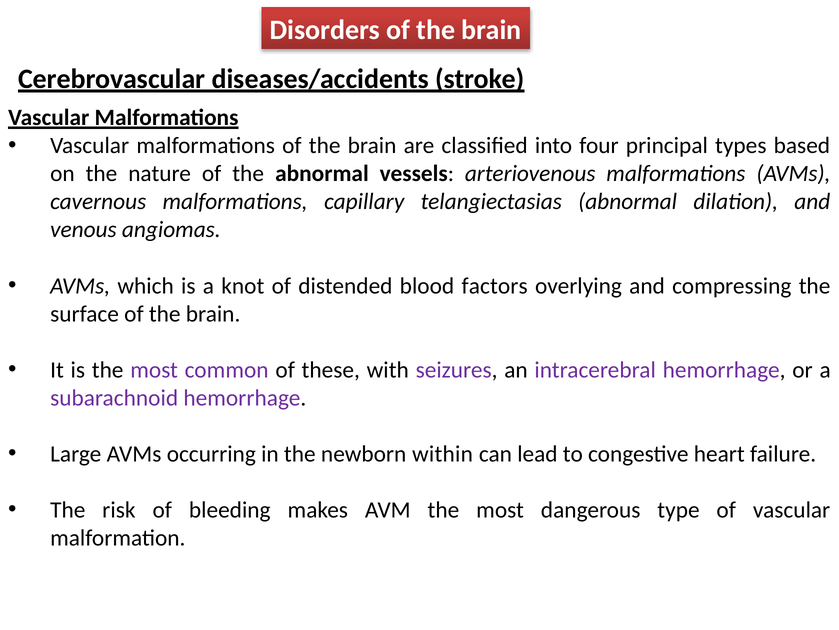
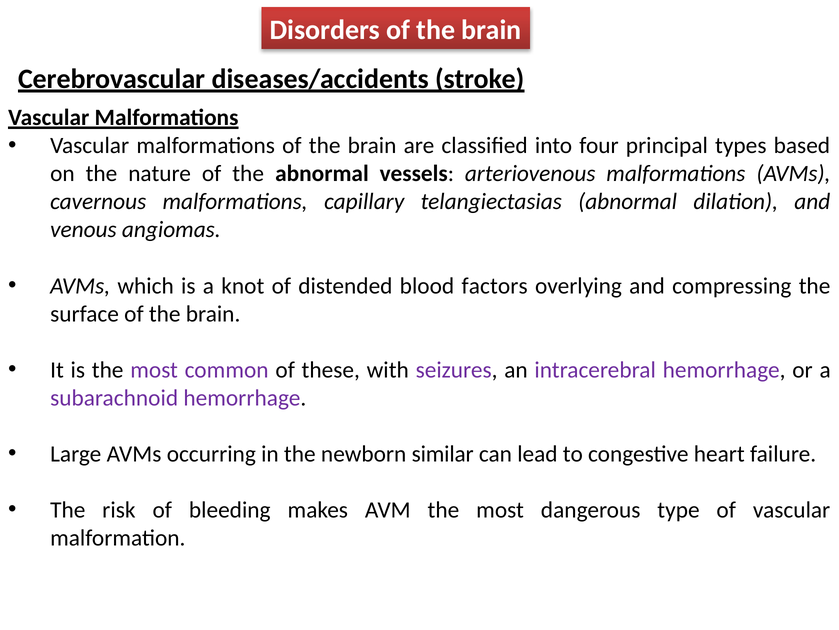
within: within -> similar
